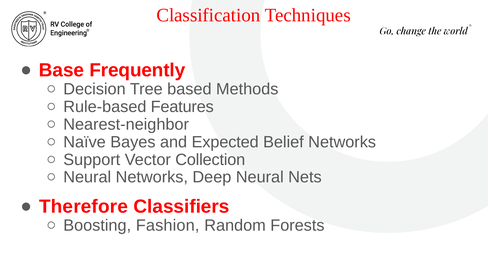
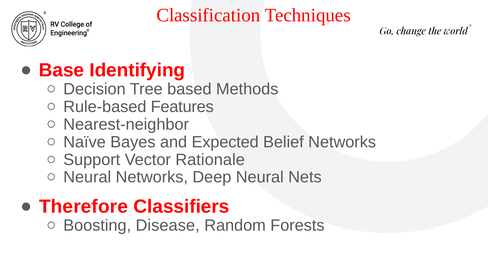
Frequently: Frequently -> Identifying
Collection: Collection -> Rationale
Fashion: Fashion -> Disease
